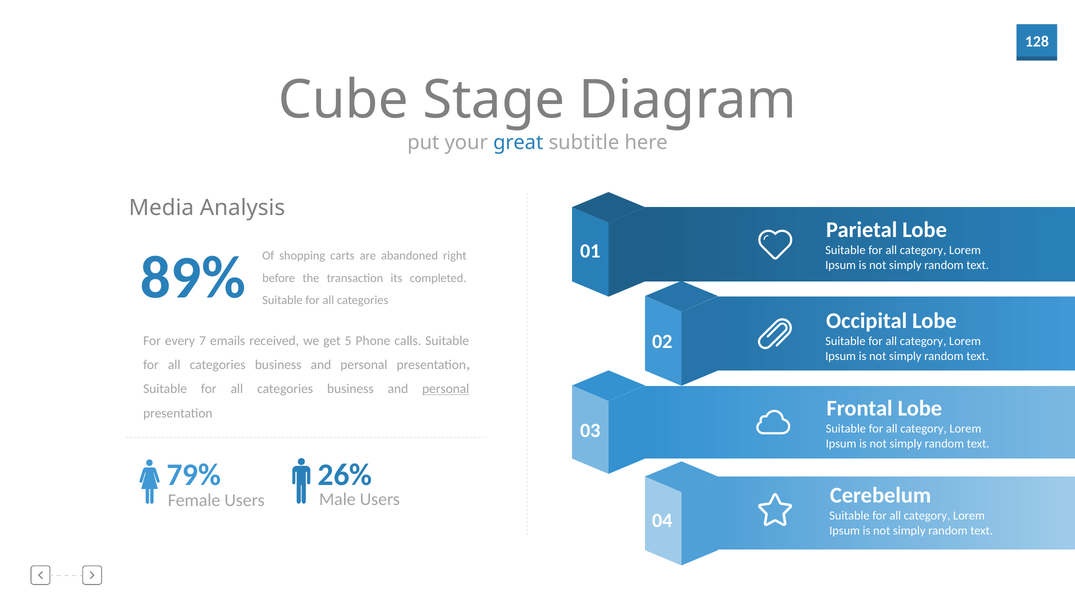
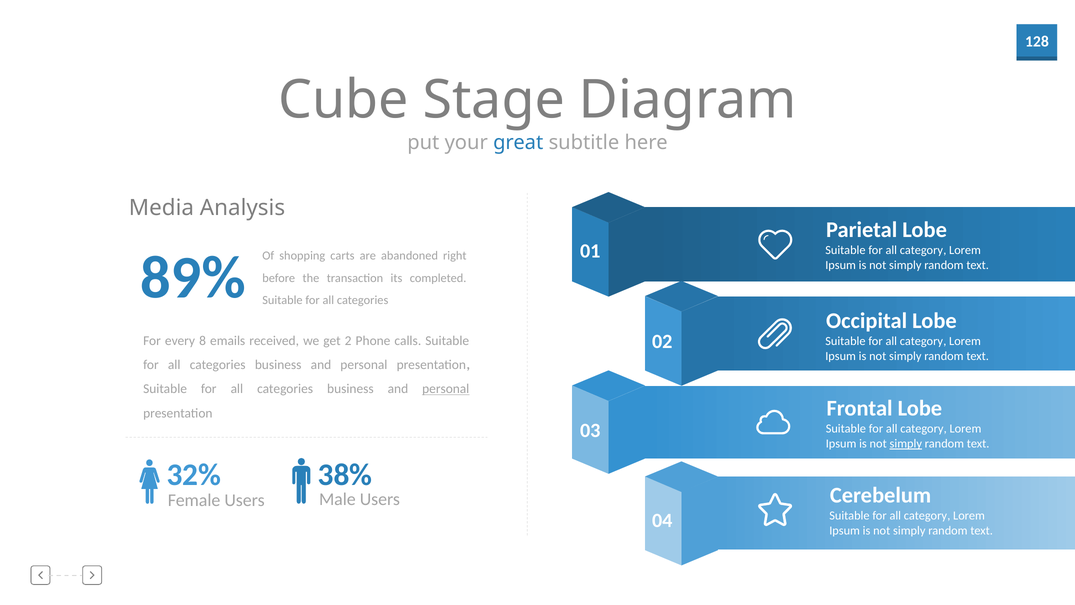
7: 7 -> 8
5: 5 -> 2
simply at (906, 443) underline: none -> present
79%: 79% -> 32%
26%: 26% -> 38%
